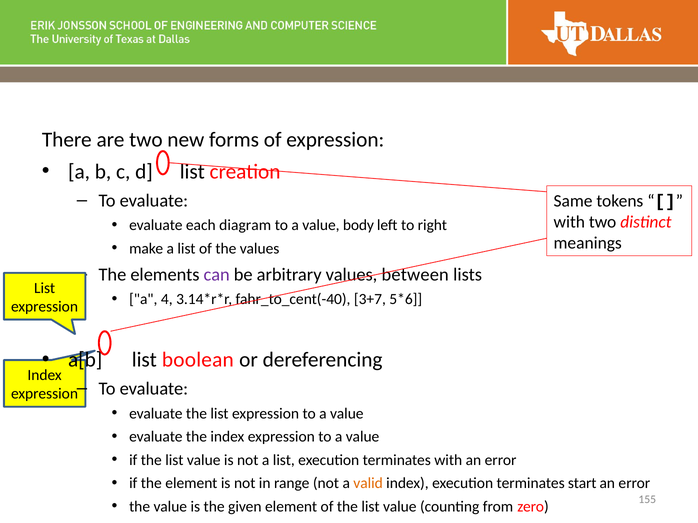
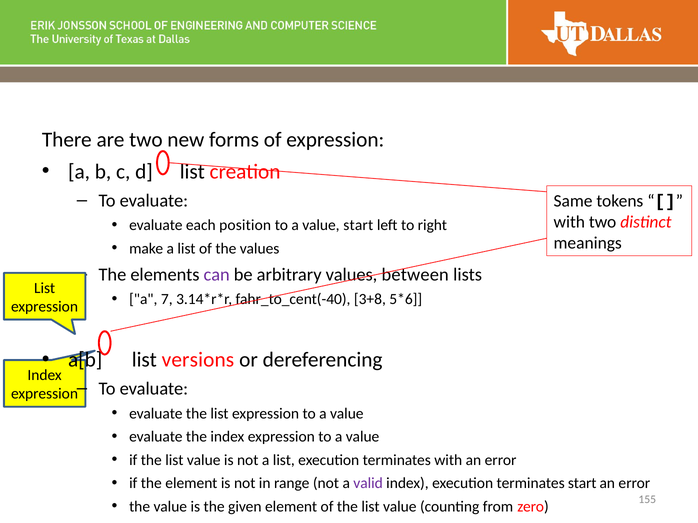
diagram: diagram -> position
value body: body -> start
4: 4 -> 7
3+7: 3+7 -> 3+8
boolean: boolean -> versions
valid colour: orange -> purple
